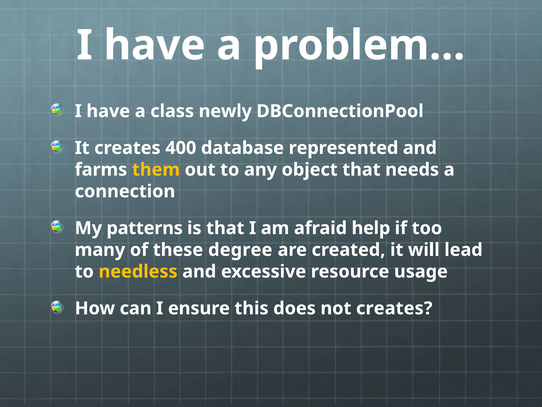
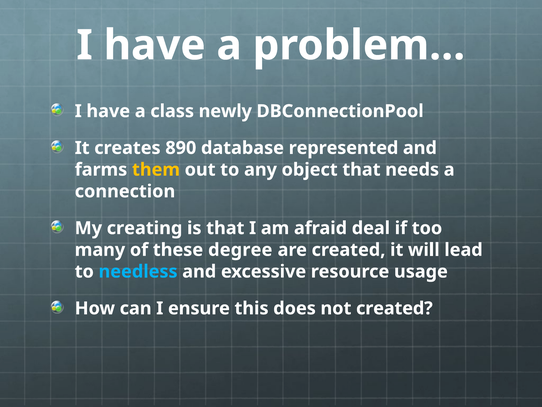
400: 400 -> 890
patterns: patterns -> creating
help: help -> deal
needless colour: yellow -> light blue
not creates: creates -> created
